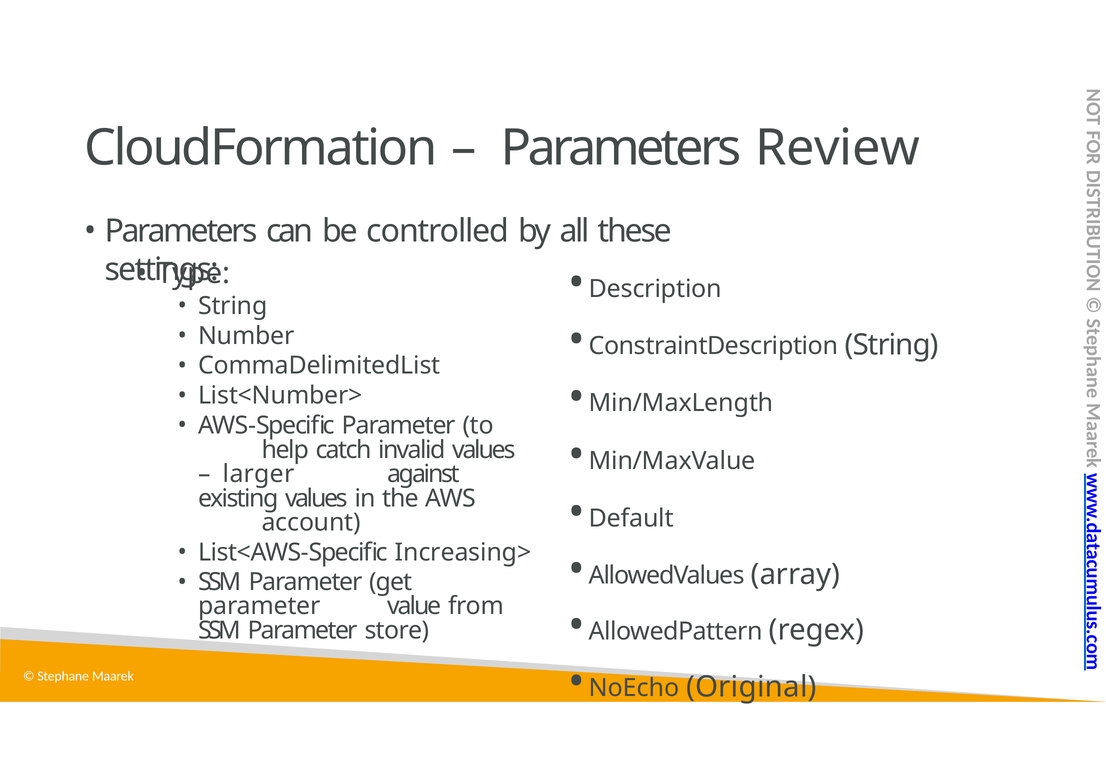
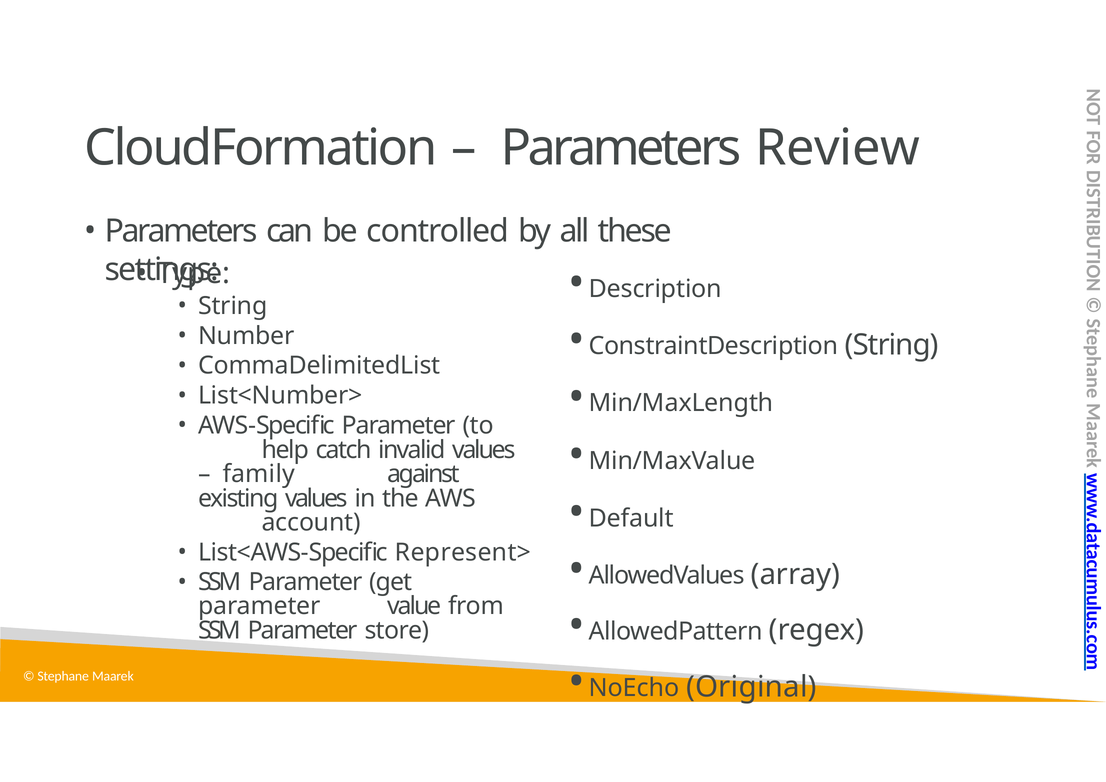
larger: larger -> family
Increasing>: Increasing> -> Represent>
